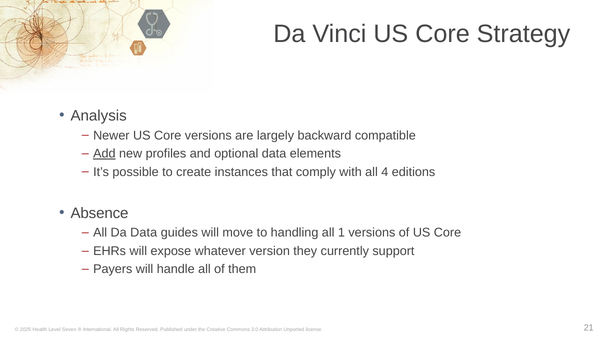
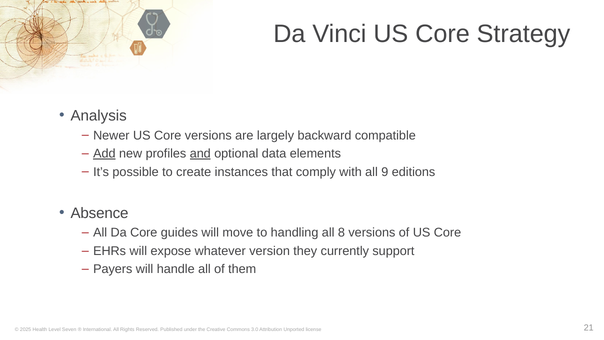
and underline: none -> present
4: 4 -> 9
Da Data: Data -> Core
1: 1 -> 8
